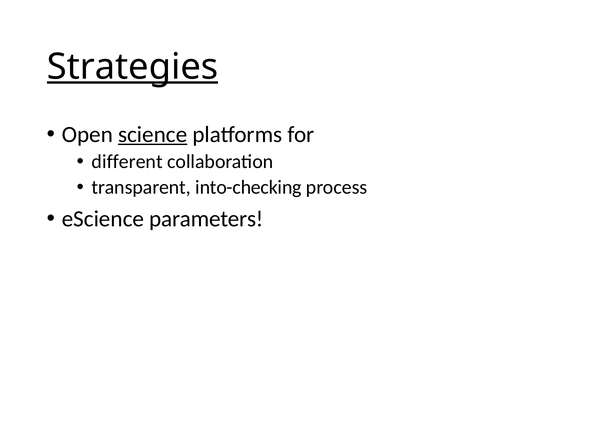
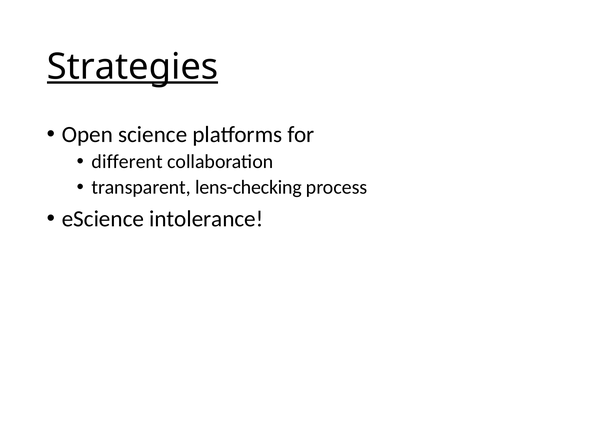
science underline: present -> none
into-checking: into-checking -> lens-checking
parameters: parameters -> intolerance
